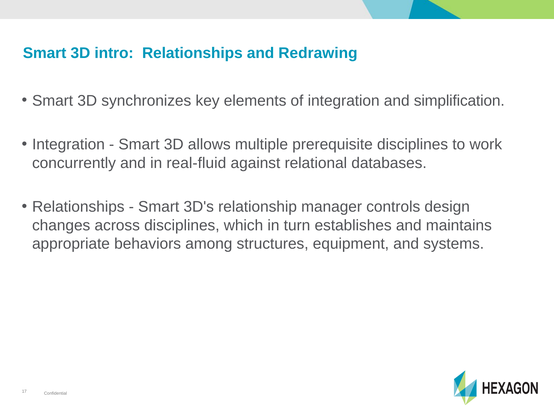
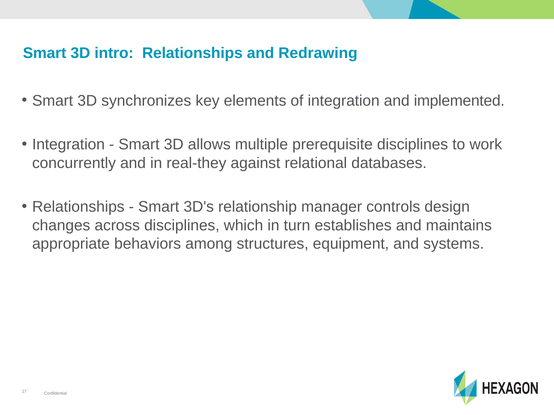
simplification: simplification -> implemented
real-fluid: real-fluid -> real-they
